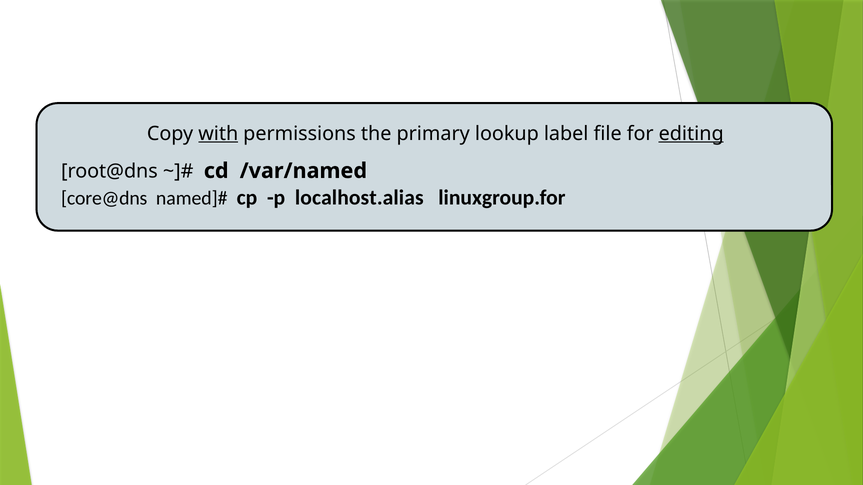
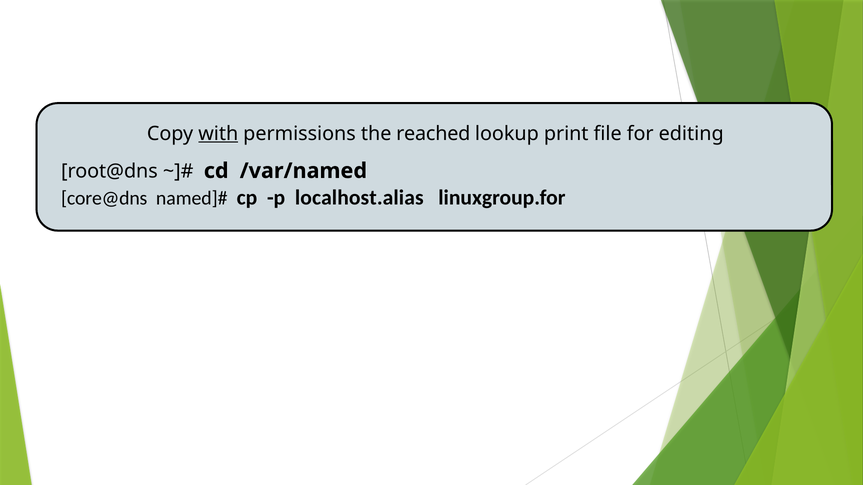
primary: primary -> reached
label: label -> print
editing underline: present -> none
